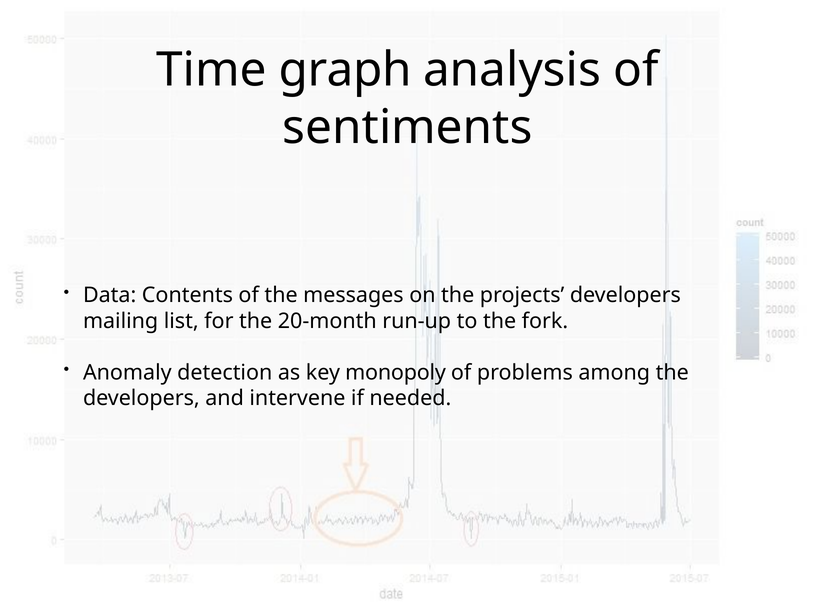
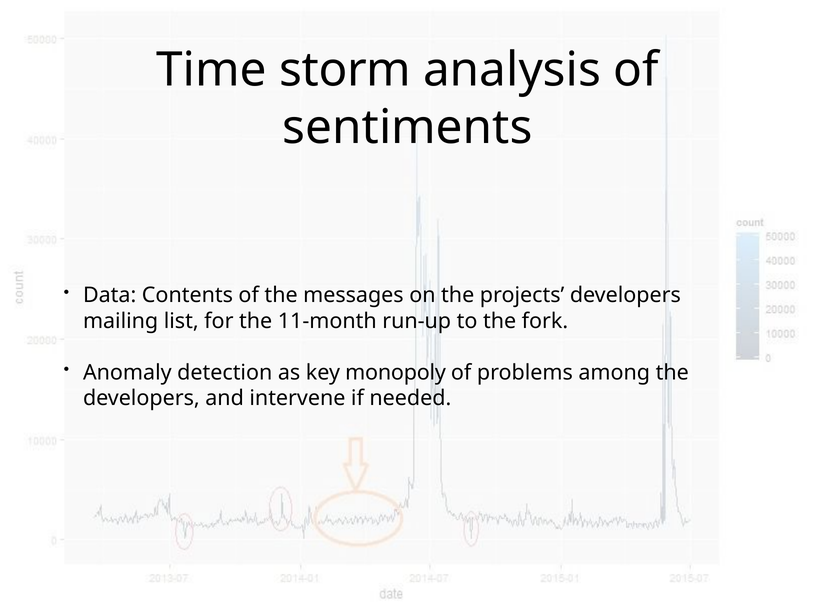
graph: graph -> storm
20-month: 20-month -> 11-month
